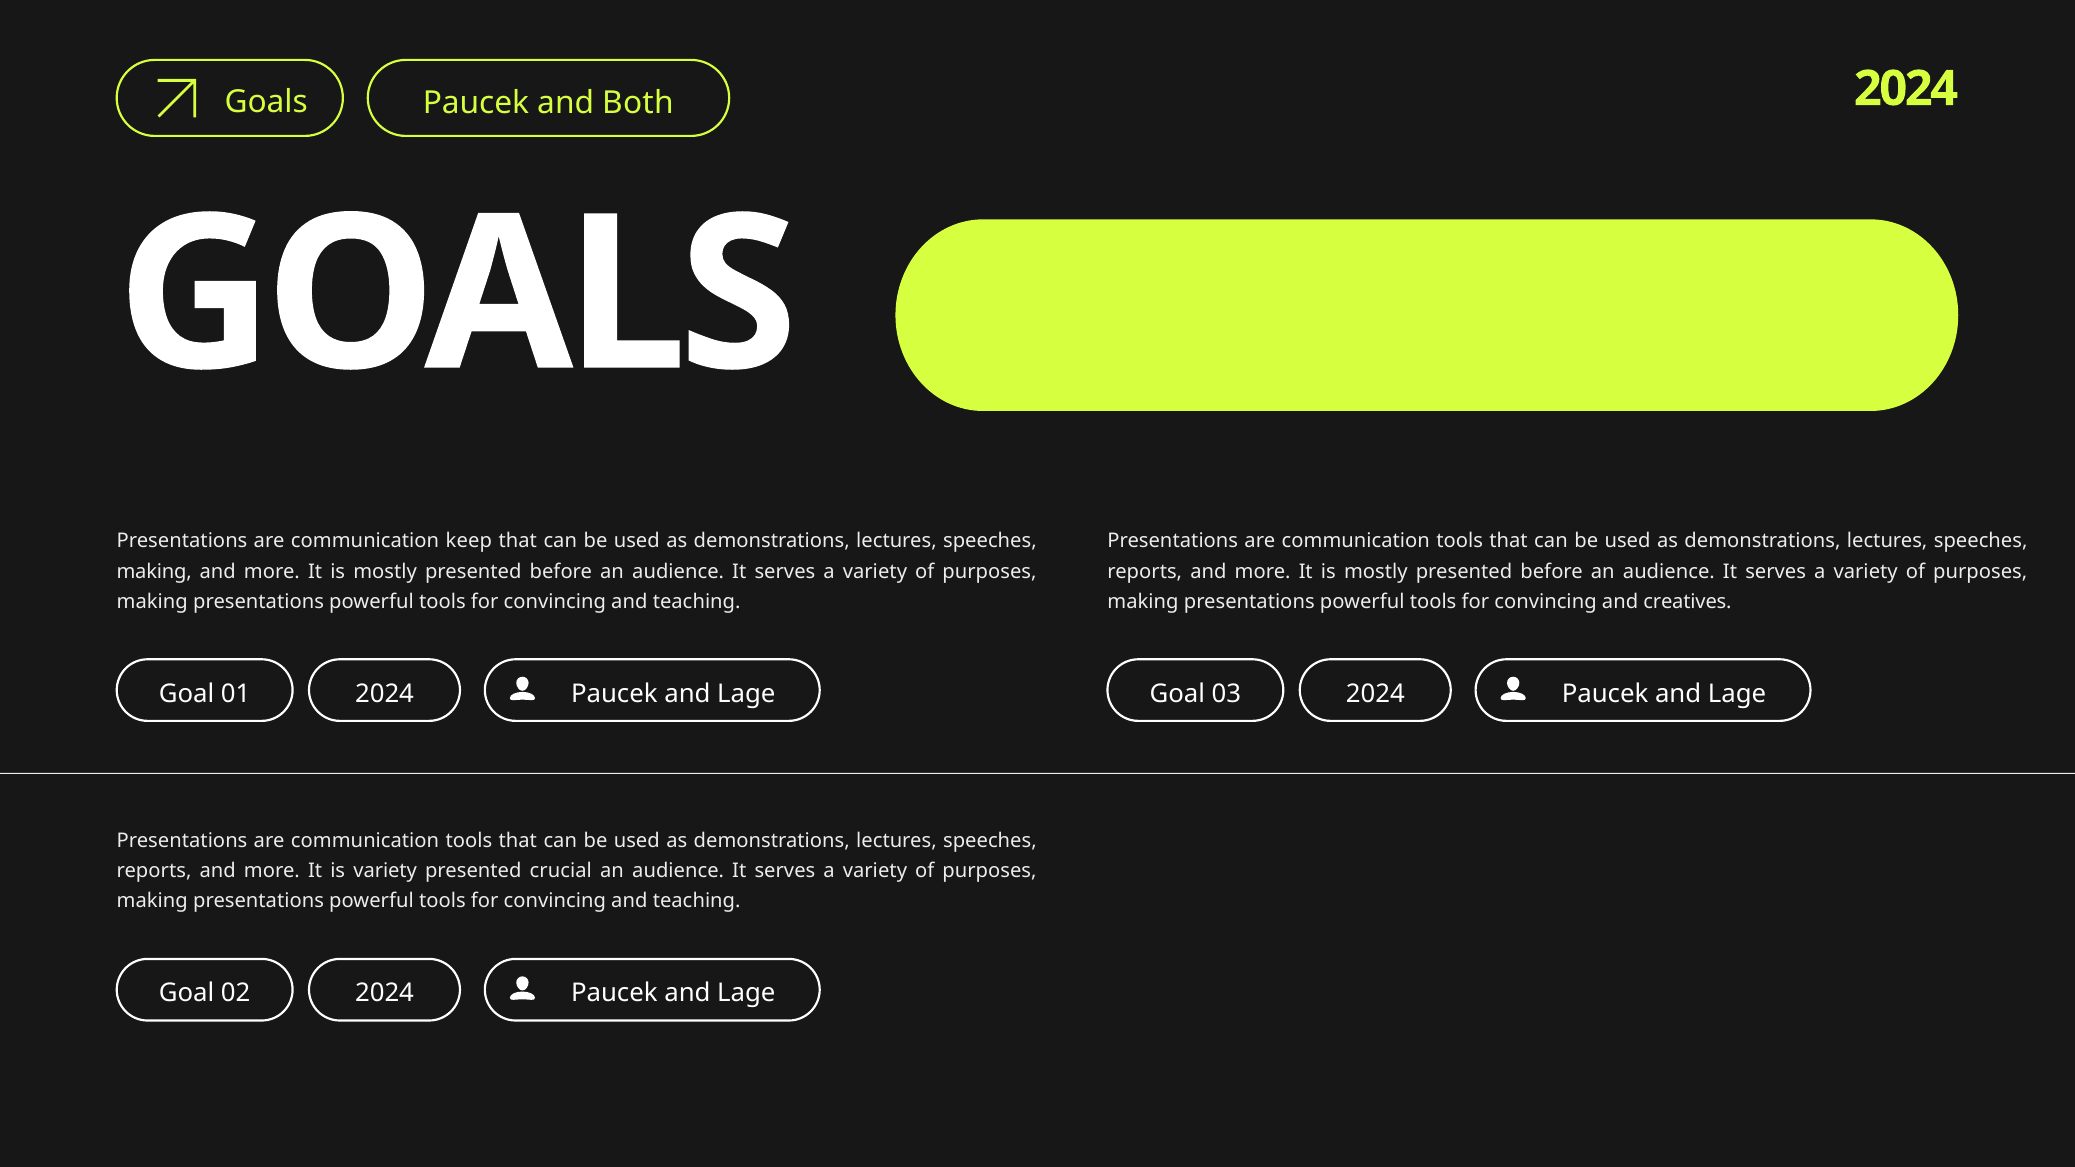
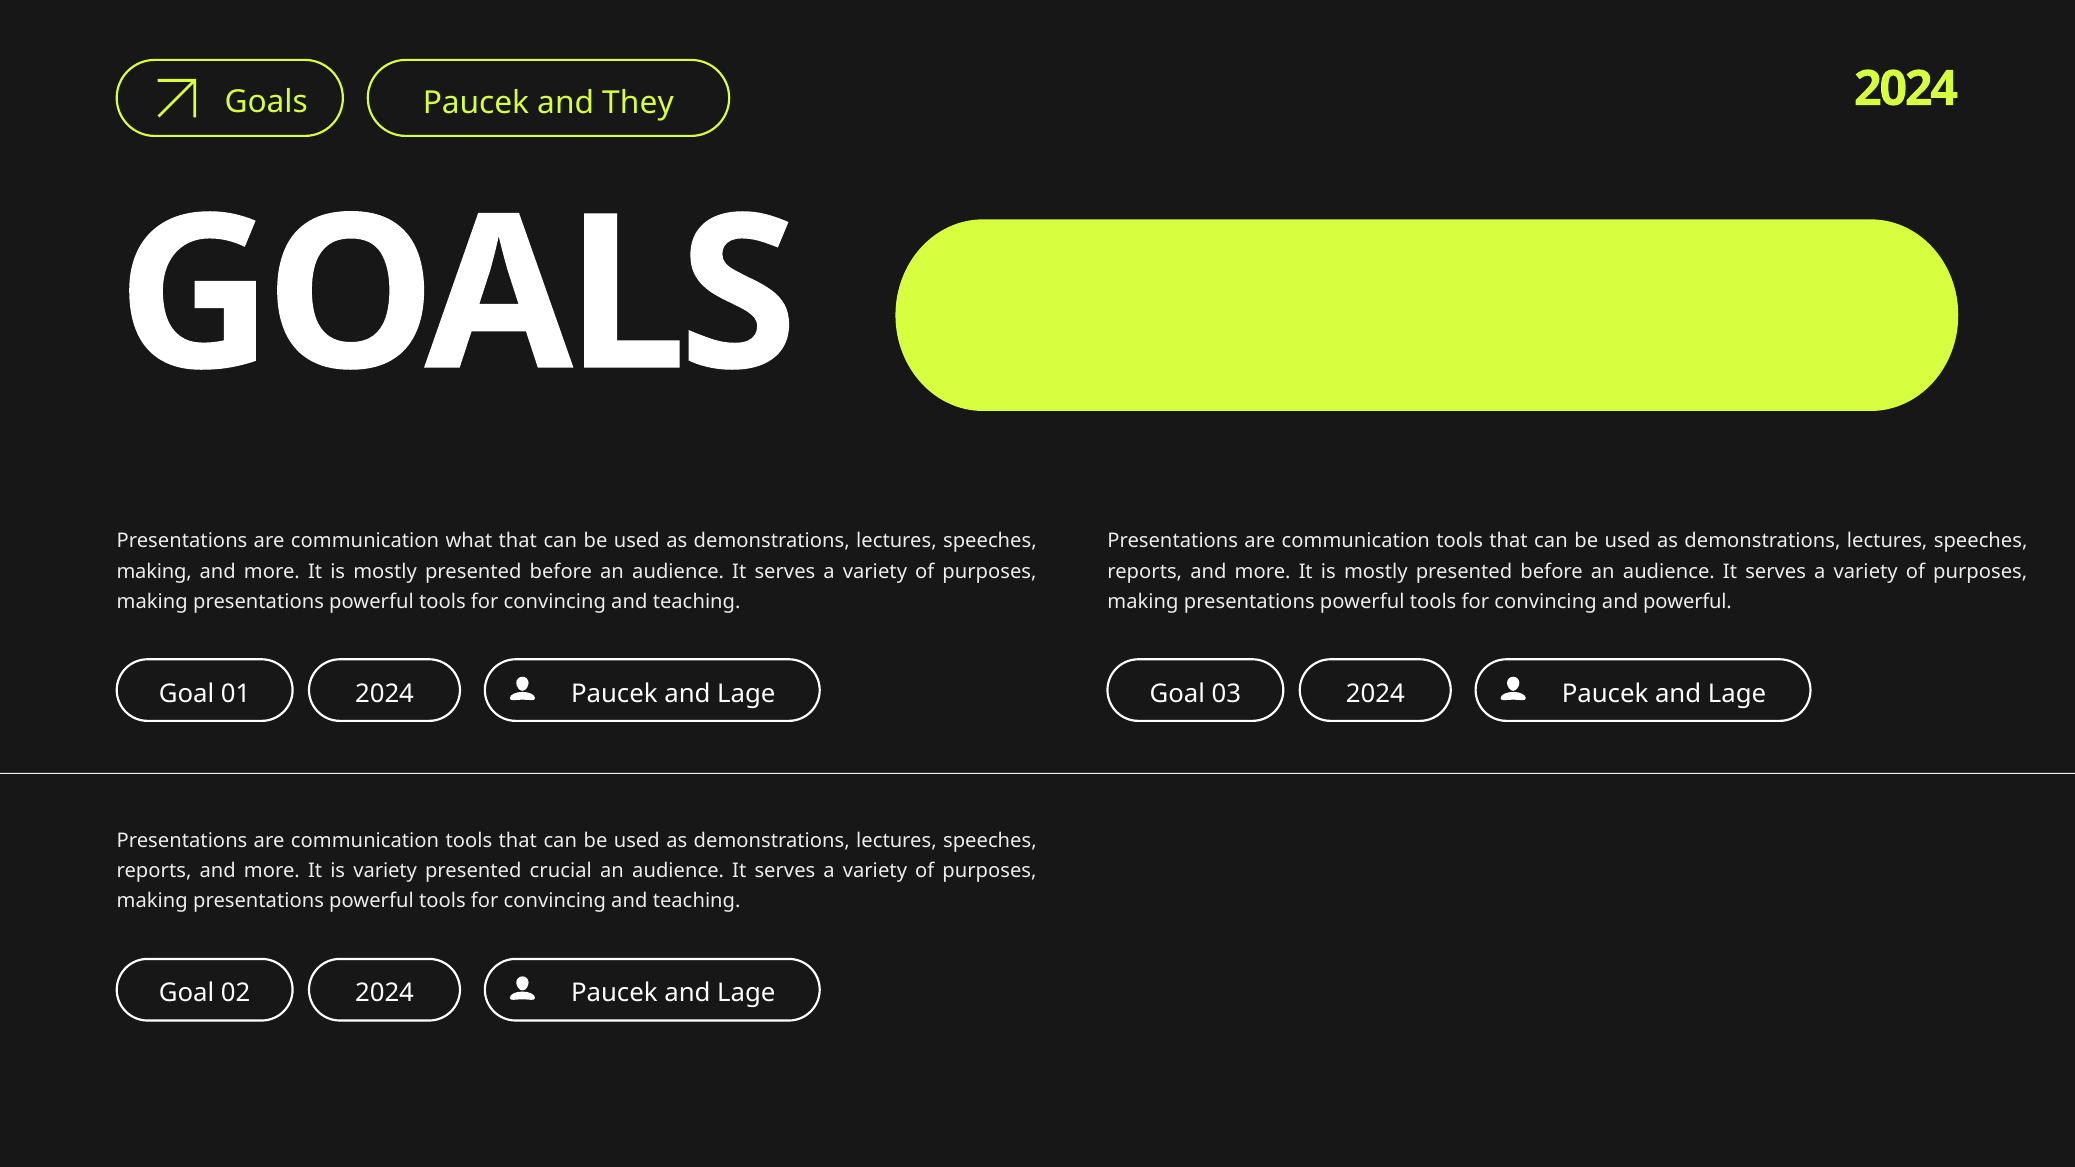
Both: Both -> They
keep: keep -> what
and creatives: creatives -> powerful
